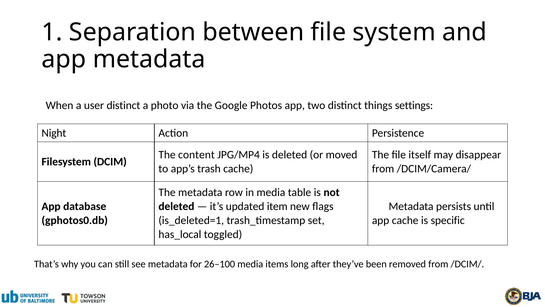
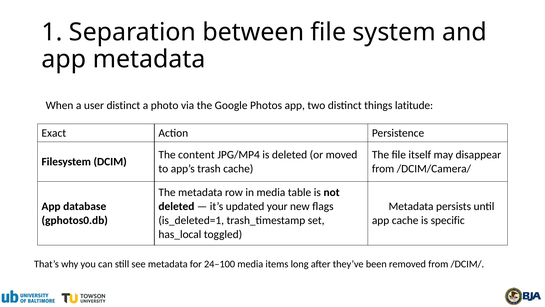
settings: settings -> latitude
Night: Night -> Exact
item: item -> your
26–100: 26–100 -> 24–100
